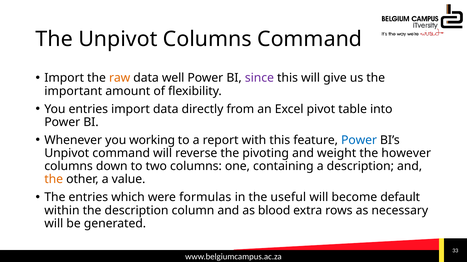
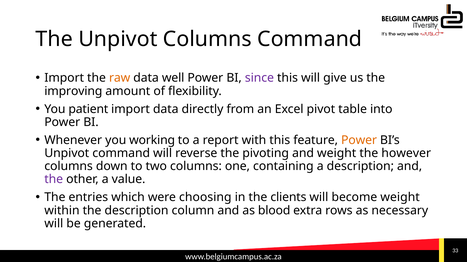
important: important -> improving
You entries: entries -> patient
Power at (359, 140) colour: blue -> orange
the at (54, 180) colour: orange -> purple
formulas: formulas -> choosing
useful: useful -> clients
become default: default -> weight
